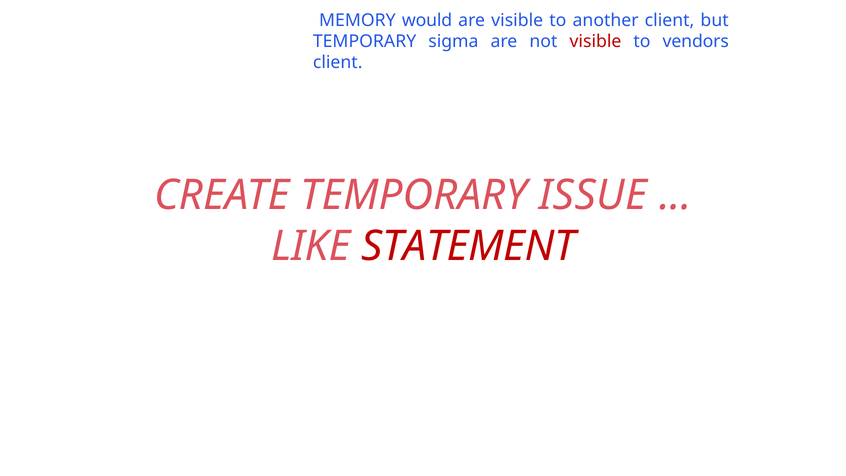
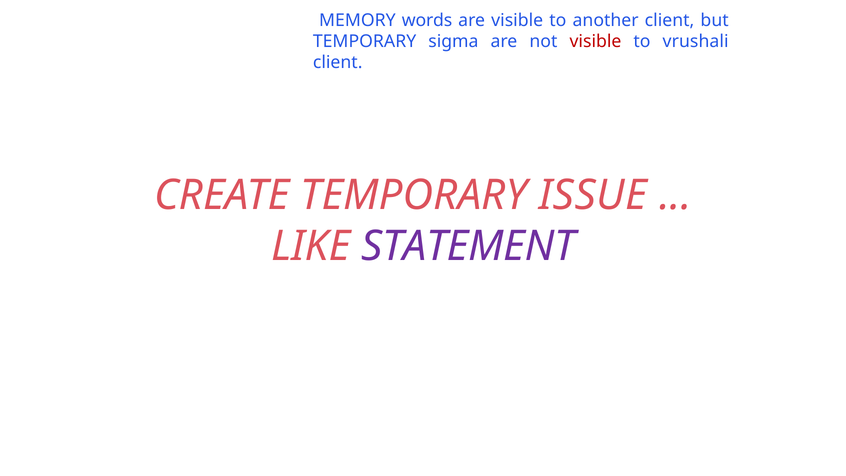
would: would -> words
vendors: vendors -> vrushali
STATEMENT colour: red -> purple
